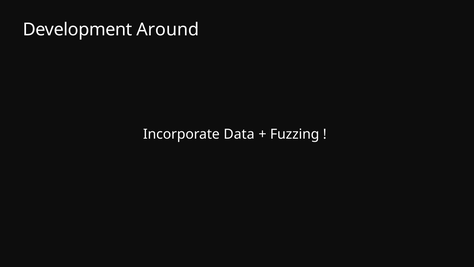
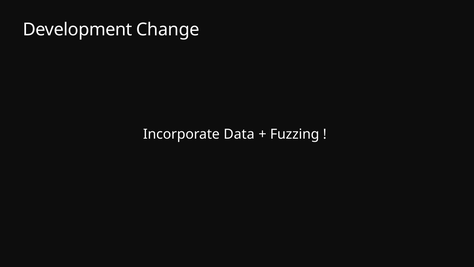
Around: Around -> Change
